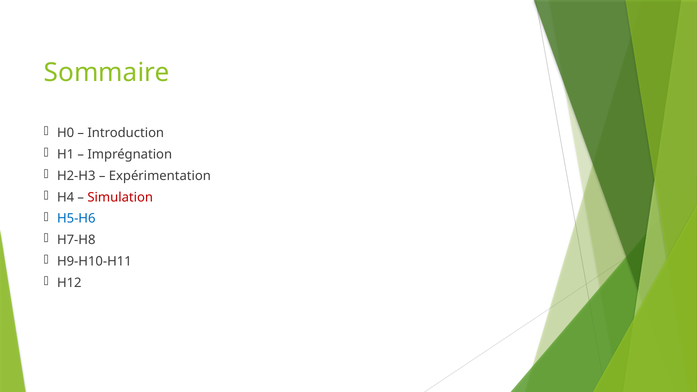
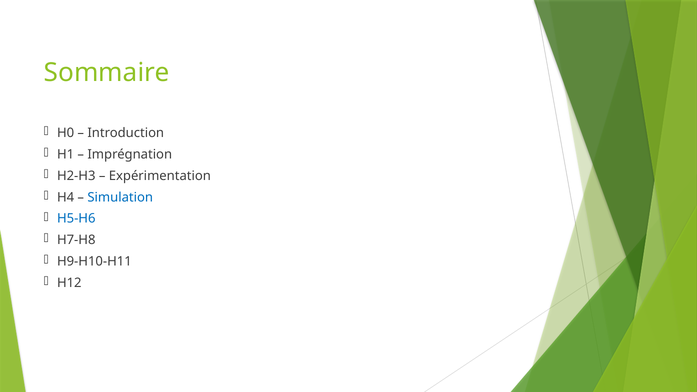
Simulation colour: red -> blue
